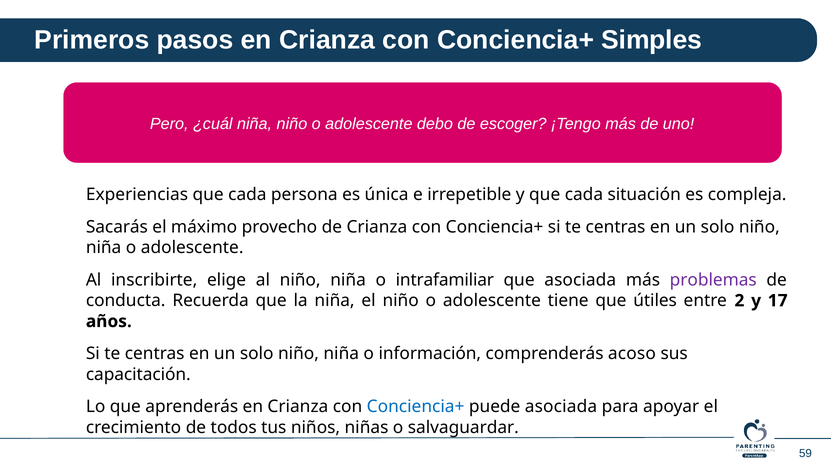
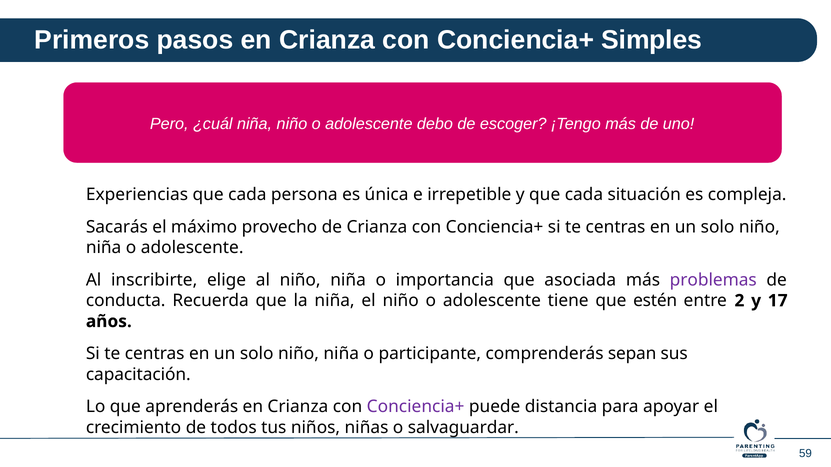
intrafamiliar: intrafamiliar -> importancia
útiles: útiles -> estén
información: información -> participante
acoso: acoso -> sepan
Conciencia+ at (416, 407) colour: blue -> purple
puede asociada: asociada -> distancia
